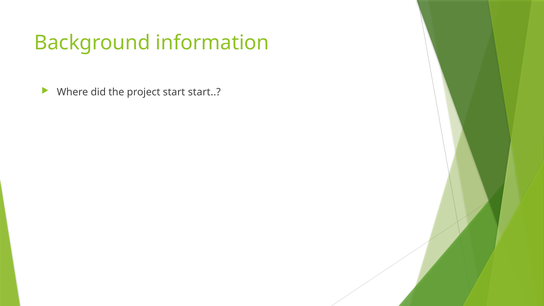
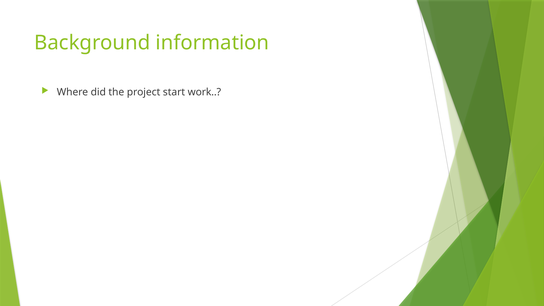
start start: start -> work
